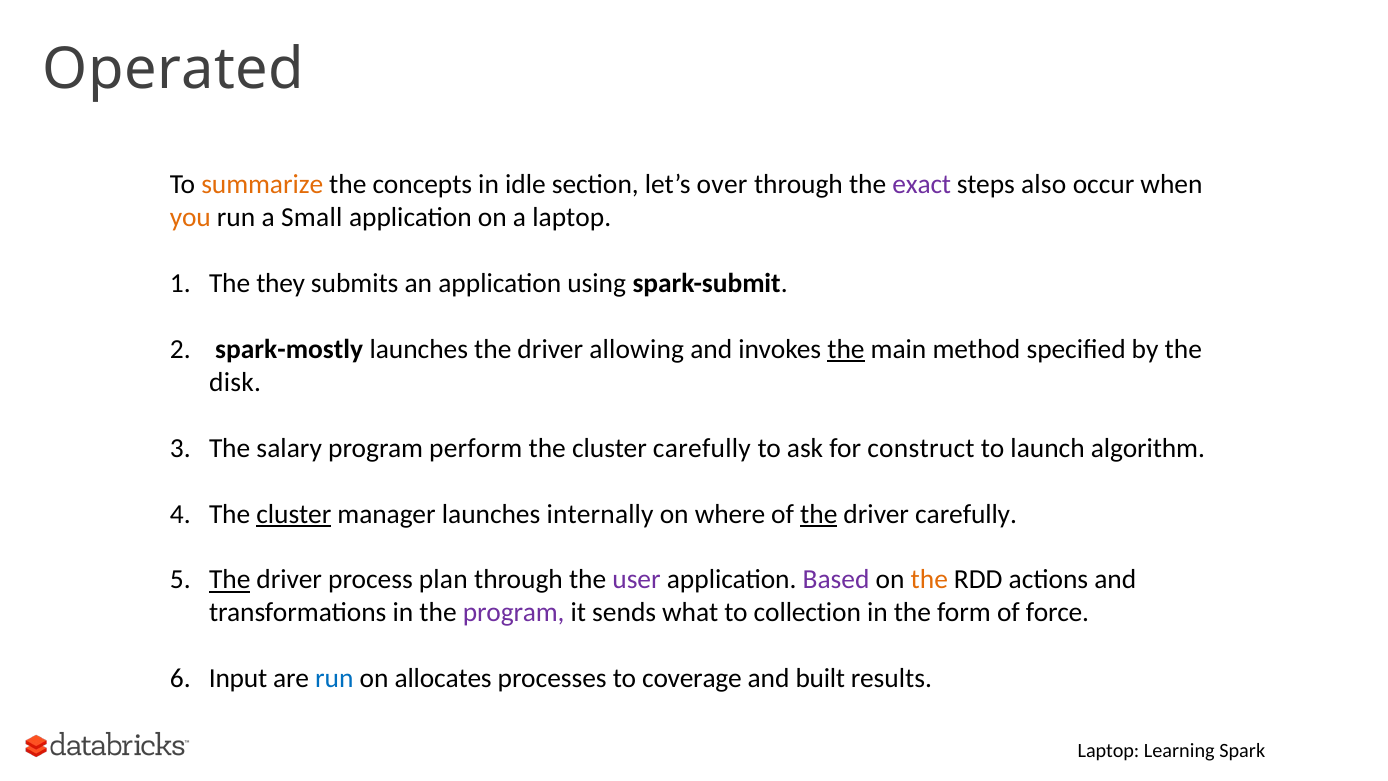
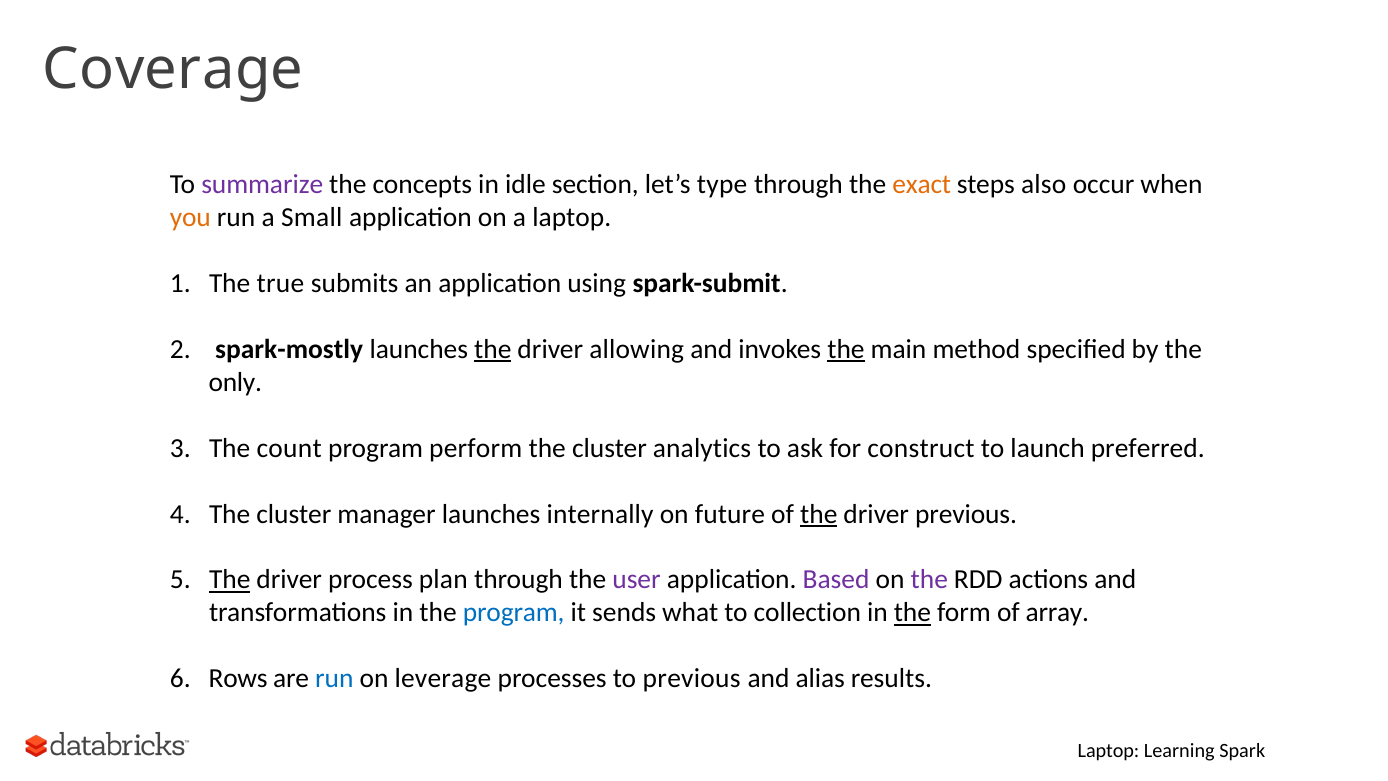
Operated: Operated -> Coverage
summarize colour: orange -> purple
over: over -> type
exact colour: purple -> orange
they: they -> true
the at (493, 349) underline: none -> present
disk: disk -> only
salary: salary -> count
cluster carefully: carefully -> analytics
algorithm: algorithm -> preferred
cluster at (294, 514) underline: present -> none
where: where -> future
driver carefully: carefully -> previous
the at (929, 580) colour: orange -> purple
program at (514, 613) colour: purple -> blue
the at (912, 613) underline: none -> present
force: force -> array
Input: Input -> Rows
allocates: allocates -> leverage
to coverage: coverage -> previous
built: built -> alias
